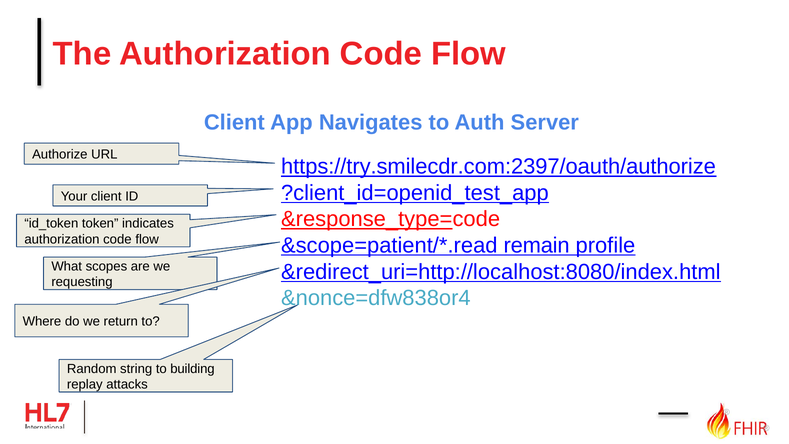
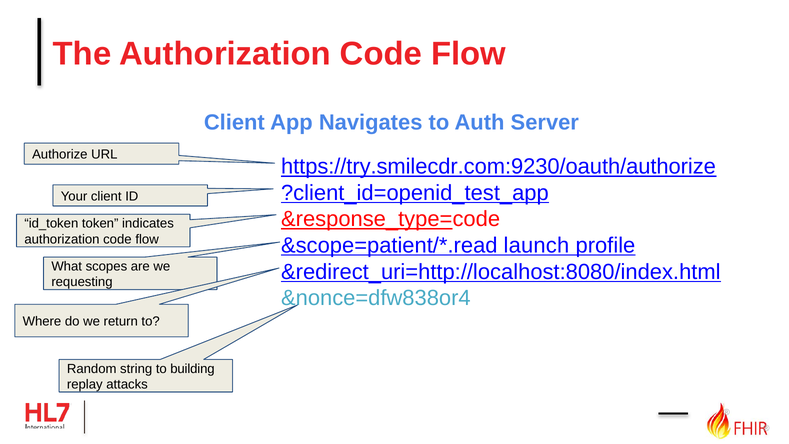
https://try.smilecdr.com:2397/oauth/authorize: https://try.smilecdr.com:2397/oauth/authorize -> https://try.smilecdr.com:9230/oauth/authorize
remain: remain -> launch
